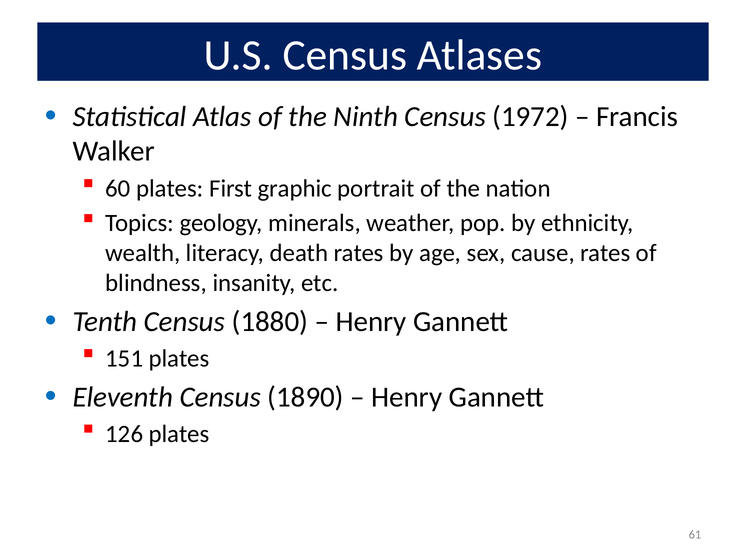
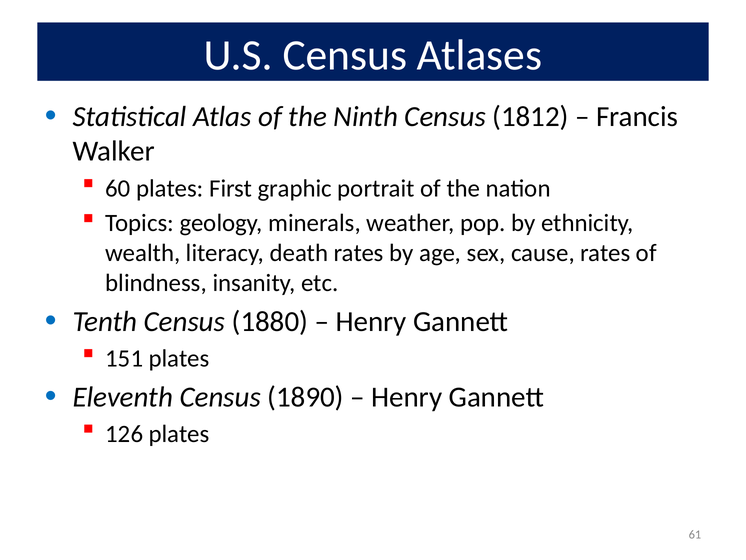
1972: 1972 -> 1812
